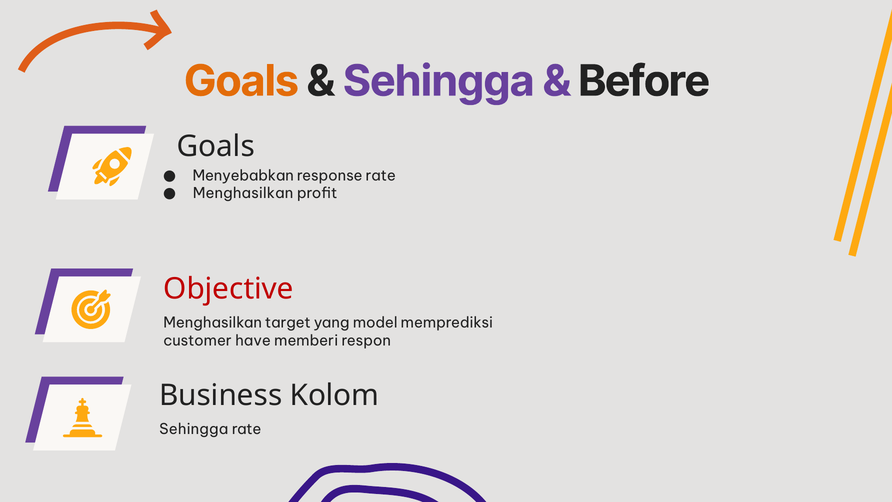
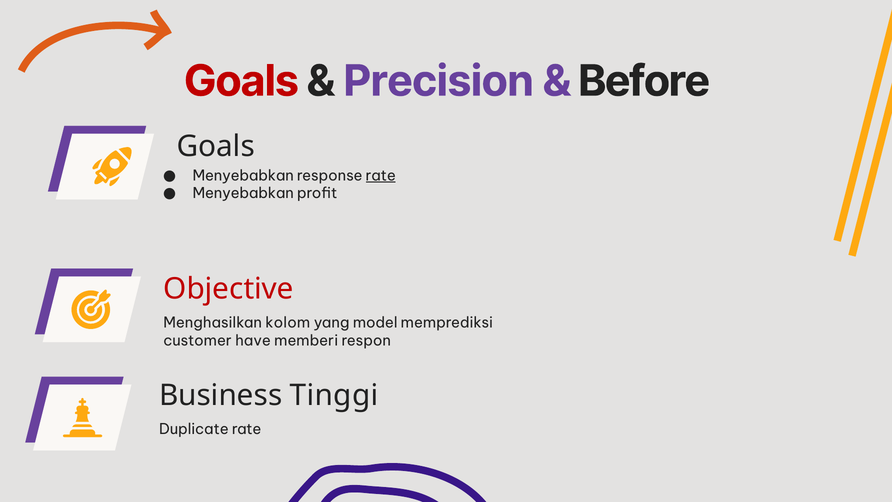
Goals at (241, 81) colour: orange -> red
Sehingga at (439, 81): Sehingga -> Precision
rate at (381, 176) underline: none -> present
Menghasilkan at (243, 193): Menghasilkan -> Menyebabkan
target: target -> kolom
Kolom: Kolom -> Tinggi
Sehingga at (194, 429): Sehingga -> Duplicate
